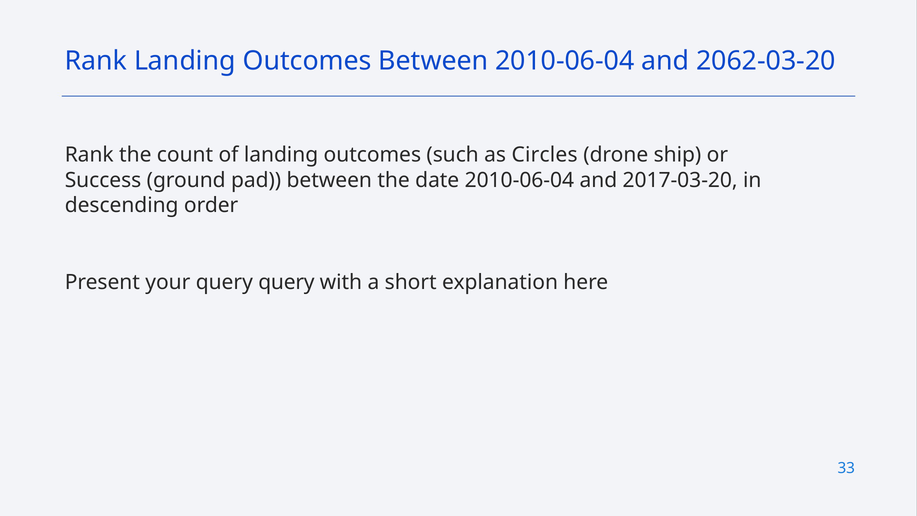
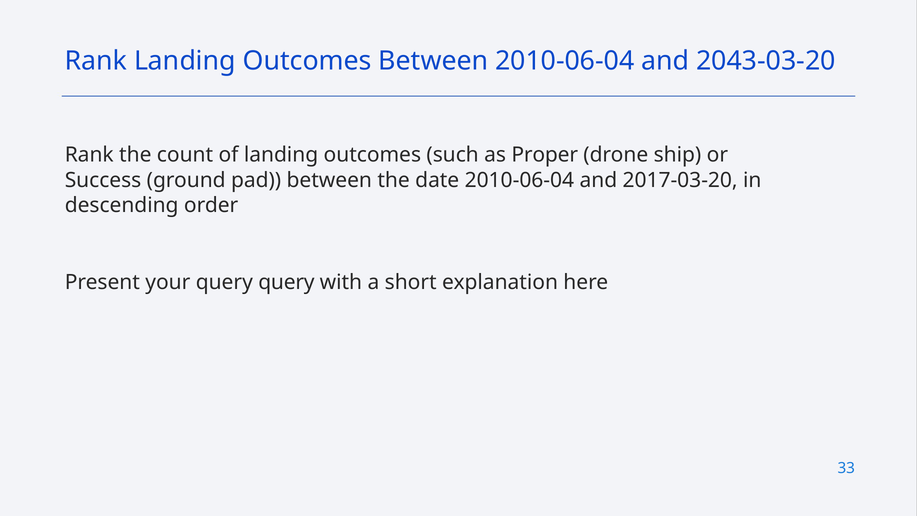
2062-03-20: 2062-03-20 -> 2043-03-20
Circles: Circles -> Proper
